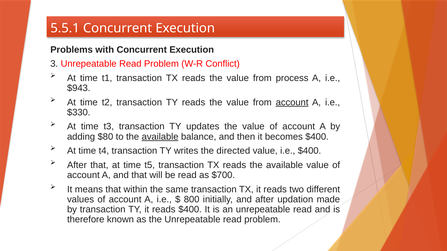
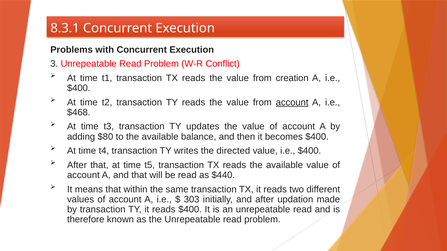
5.5.1: 5.5.1 -> 8.3.1
process: process -> creation
$943 at (79, 88): $943 -> $400
$330: $330 -> $468
available at (160, 137) underline: present -> none
$700: $700 -> $440
800: 800 -> 303
